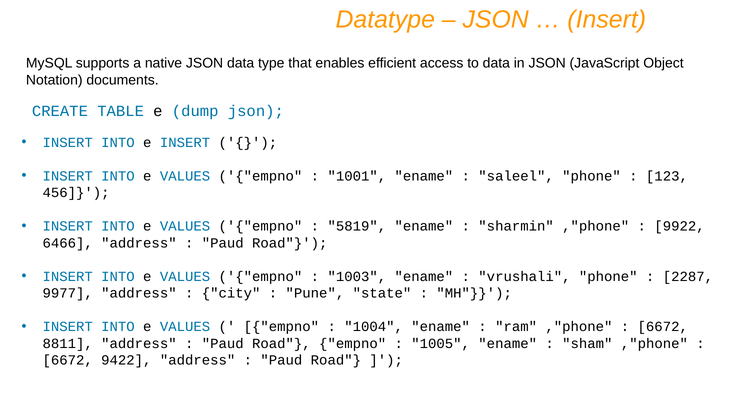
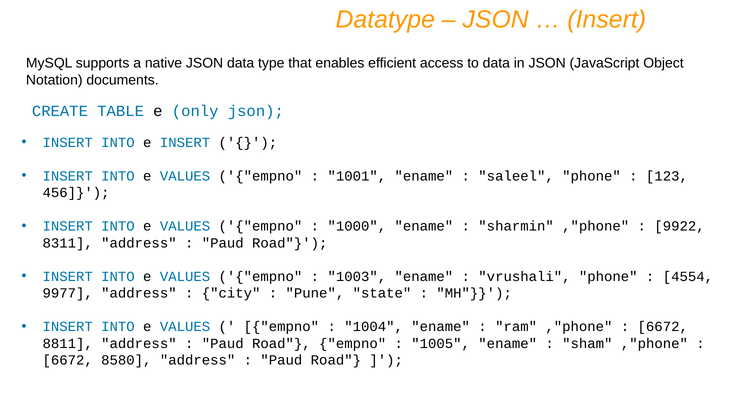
dump: dump -> only
5819: 5819 -> 1000
6466: 6466 -> 8311
2287: 2287 -> 4554
9422: 9422 -> 8580
